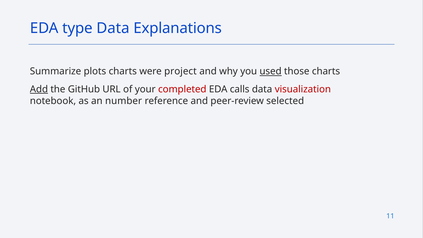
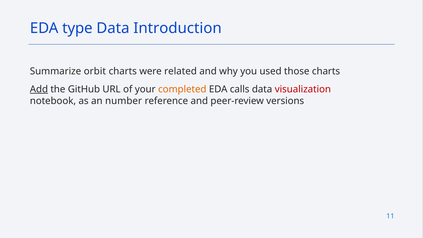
Explanations: Explanations -> Introduction
plots: plots -> orbit
project: project -> related
used underline: present -> none
completed colour: red -> orange
selected: selected -> versions
